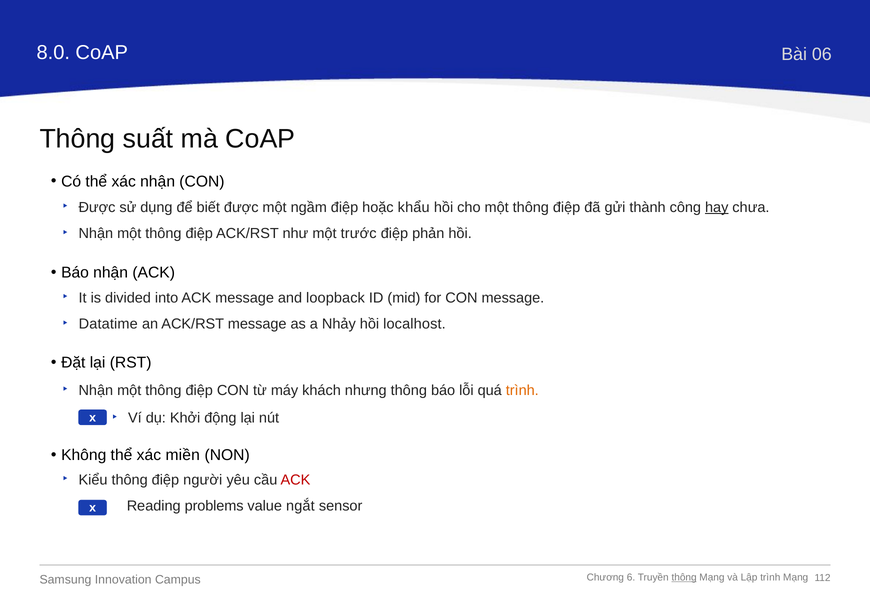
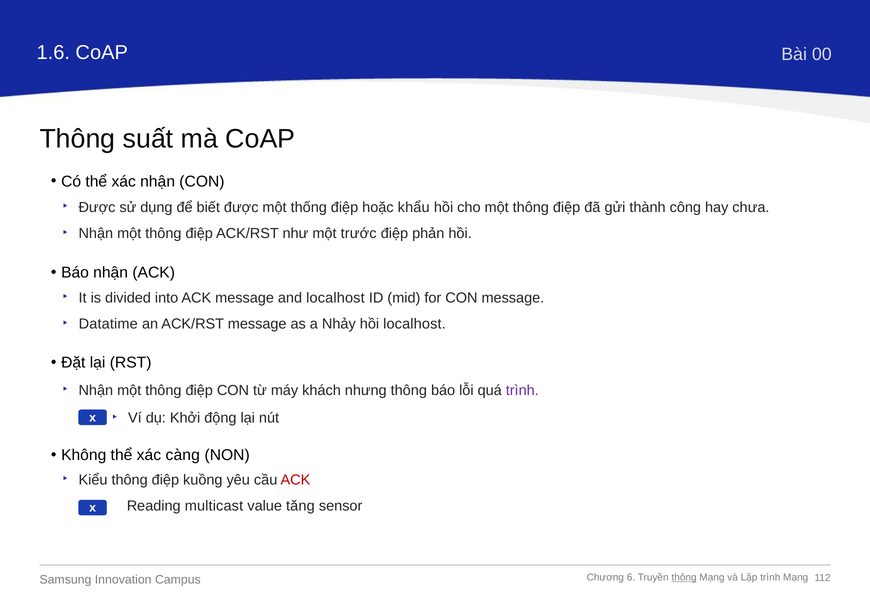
8.0: 8.0 -> 1.6
06: 06 -> 00
ngầm: ngầm -> thống
hay underline: present -> none
and loopback: loopback -> localhost
trình at (522, 390) colour: orange -> purple
miền: miền -> càng
người: người -> kuồng
problems: problems -> multicast
ngắt: ngắt -> tăng
